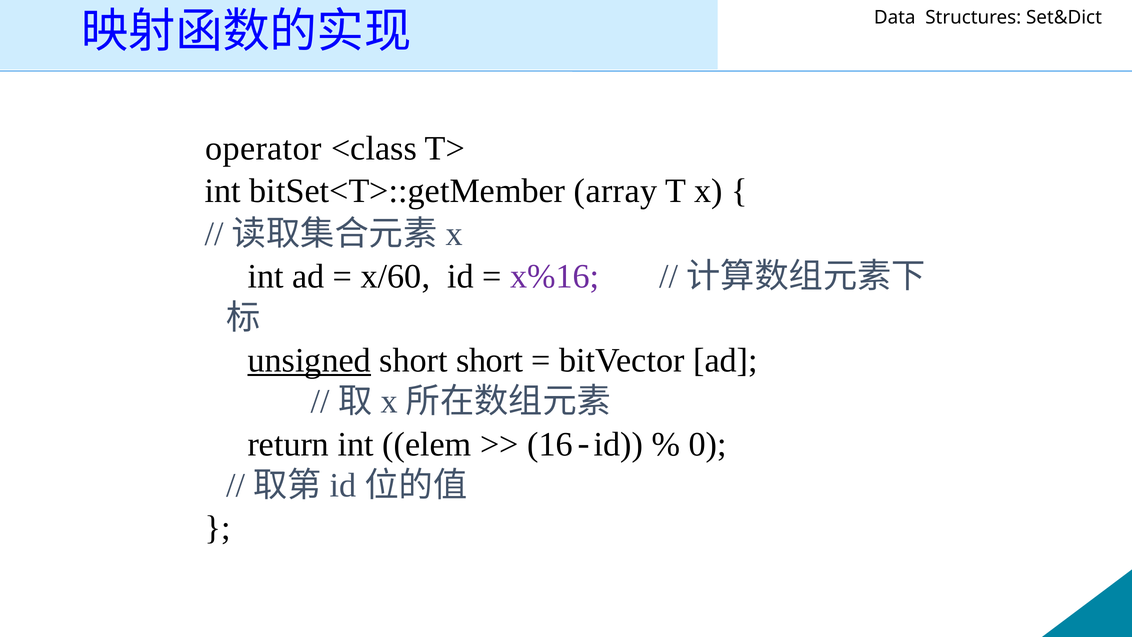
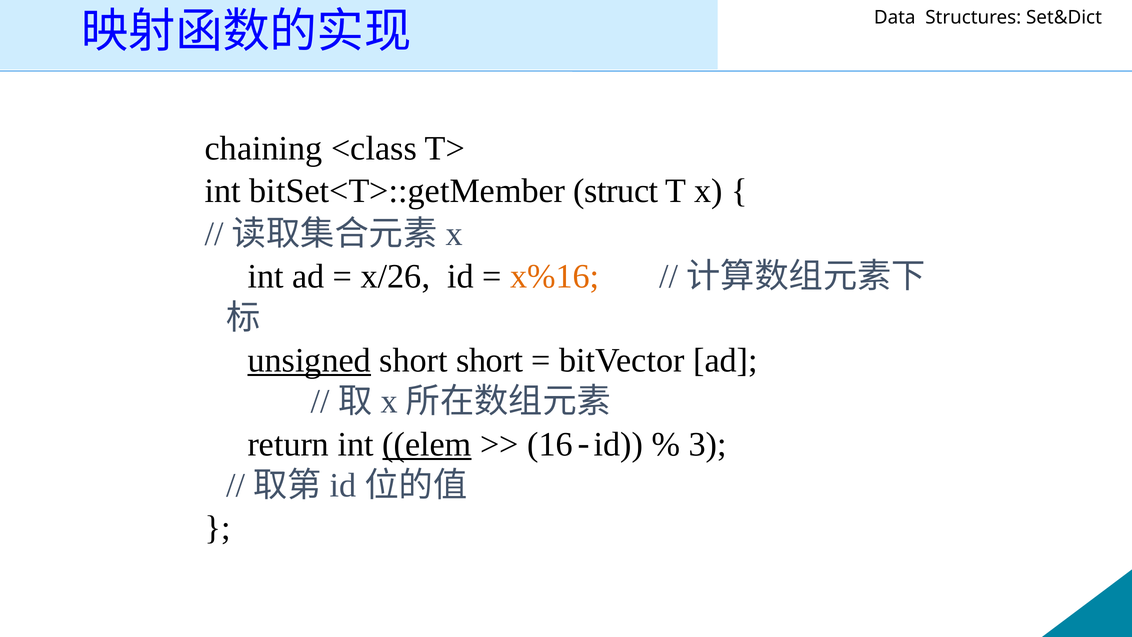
operator: operator -> chaining
array: array -> struct
x/60: x/60 -> x/26
x%16 colour: purple -> orange
elem underline: none -> present
0: 0 -> 3
